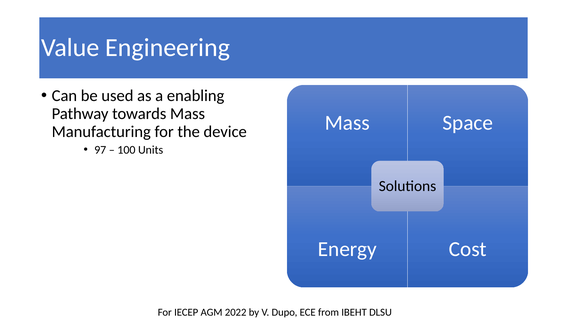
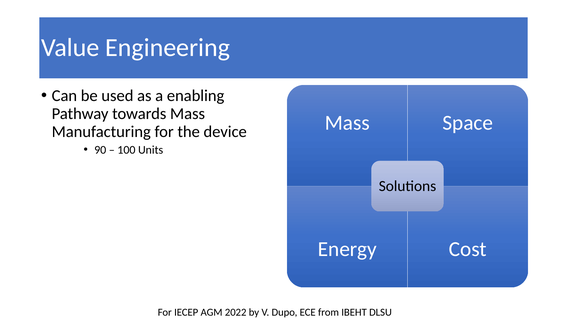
97: 97 -> 90
